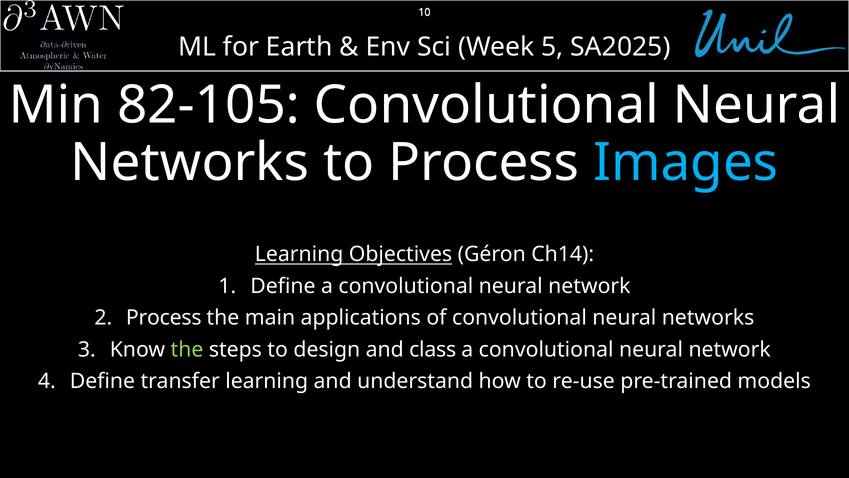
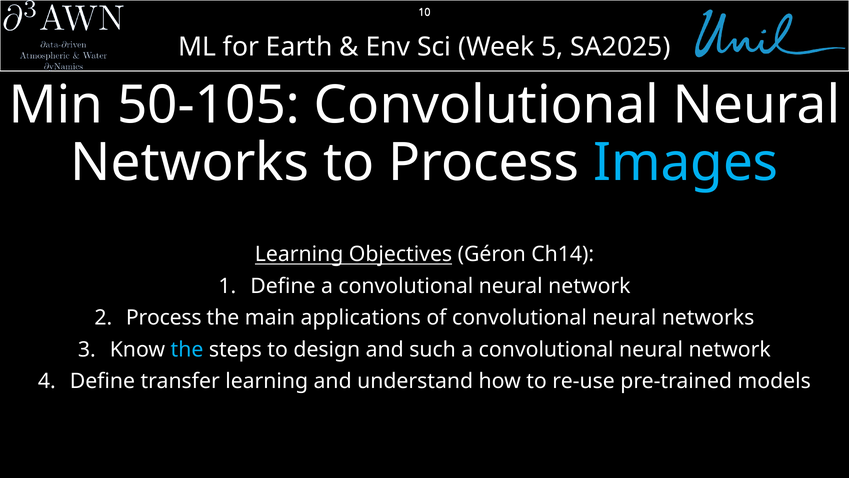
82-105: 82-105 -> 50-105
the at (187, 349) colour: light green -> light blue
class: class -> such
